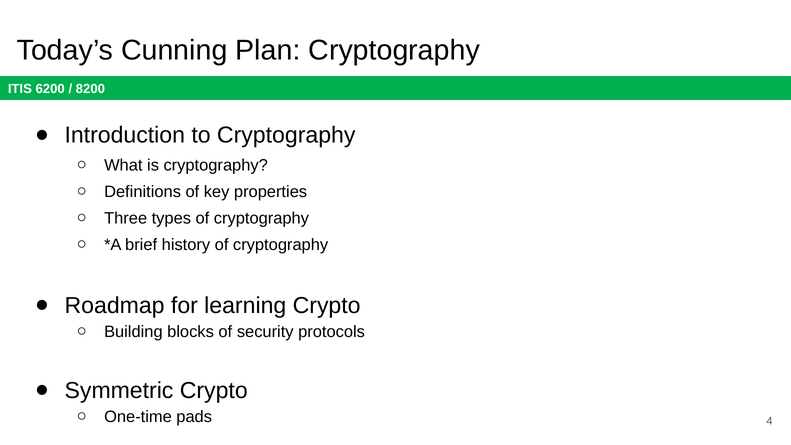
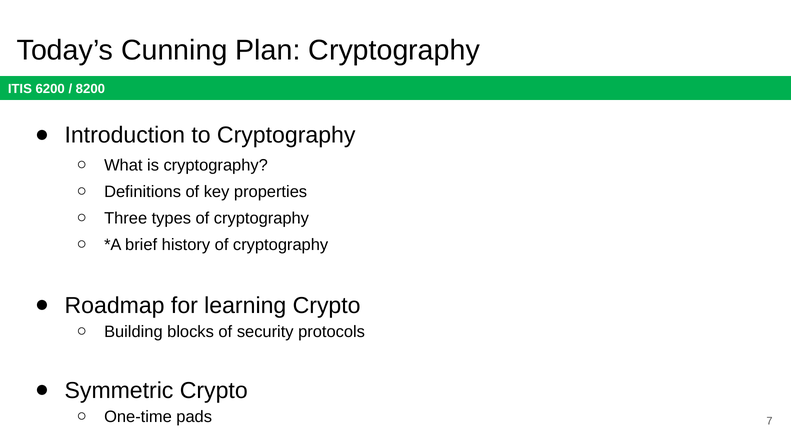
4: 4 -> 7
